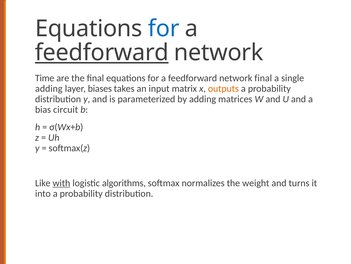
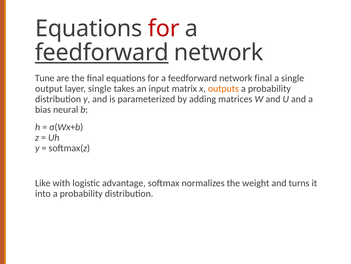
for at (164, 29) colour: blue -> red
Time: Time -> Tune
adding at (49, 88): adding -> output
layer biases: biases -> single
circuit: circuit -> neural
with underline: present -> none
algorithms: algorithms -> advantage
